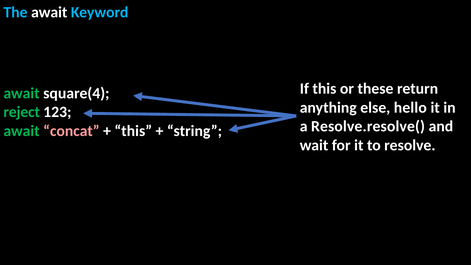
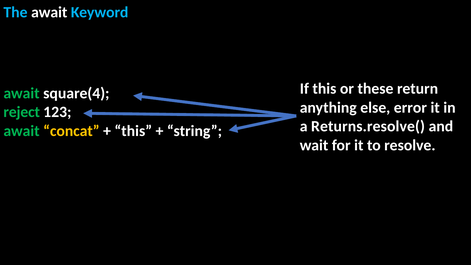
hello: hello -> error
Resolve.resolve(: Resolve.resolve( -> Returns.resolve(
concat colour: pink -> yellow
